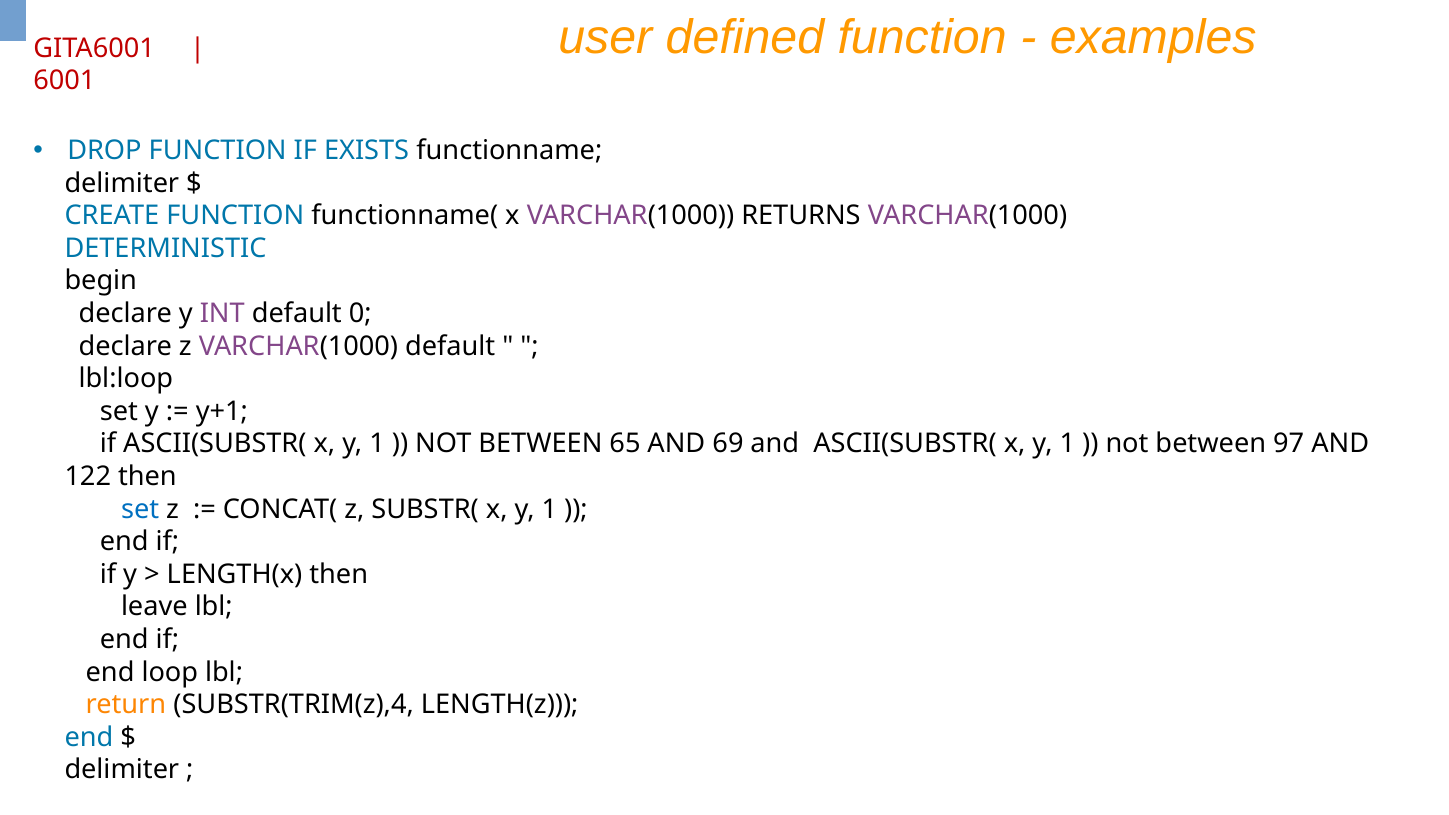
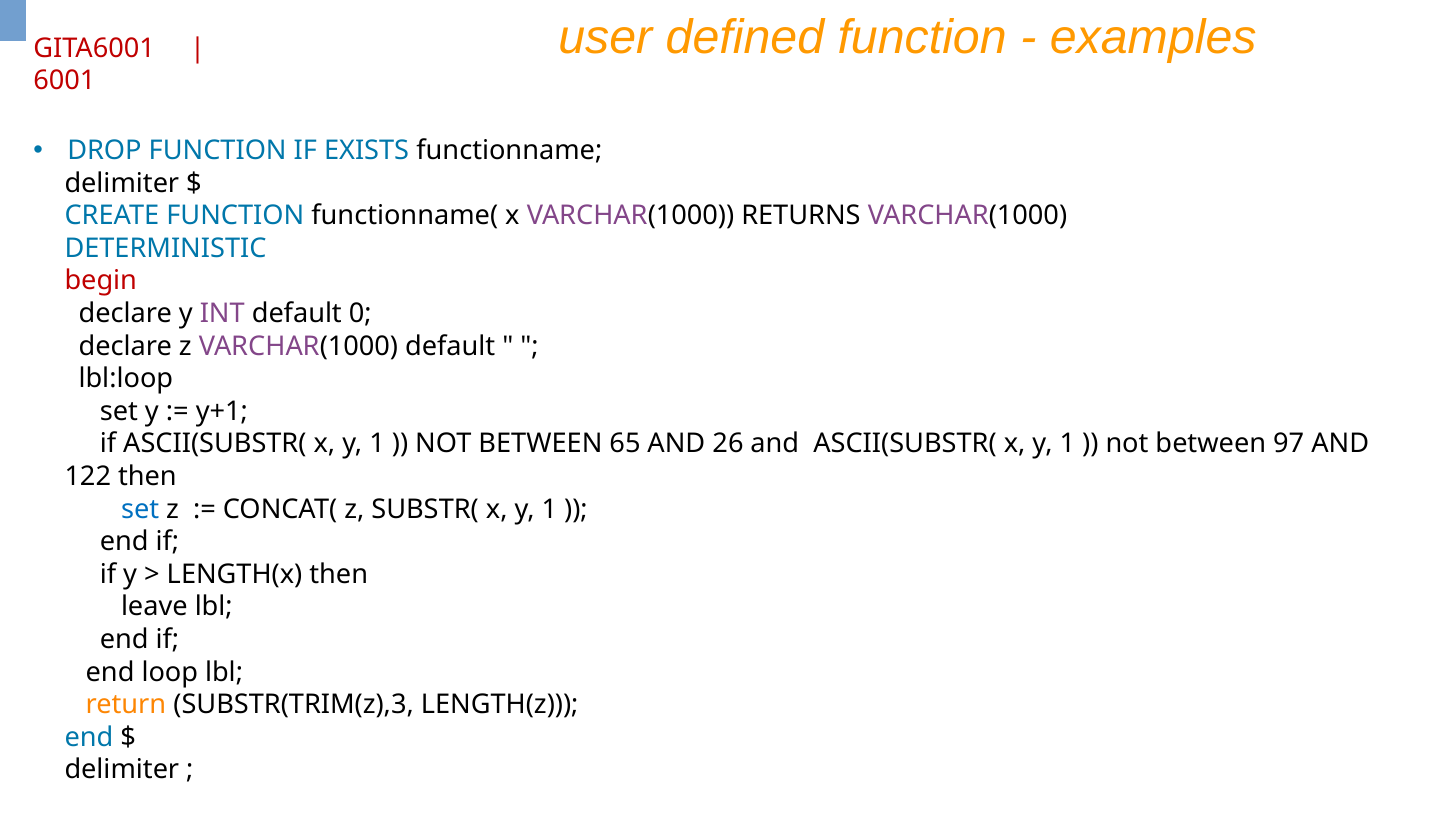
begin colour: black -> red
69: 69 -> 26
SUBSTR(TRIM(z),4: SUBSTR(TRIM(z),4 -> SUBSTR(TRIM(z),3
